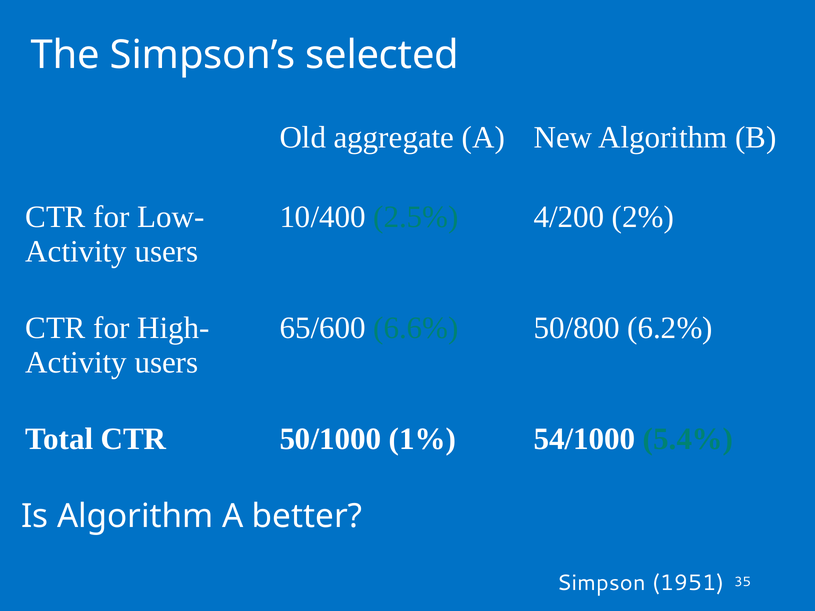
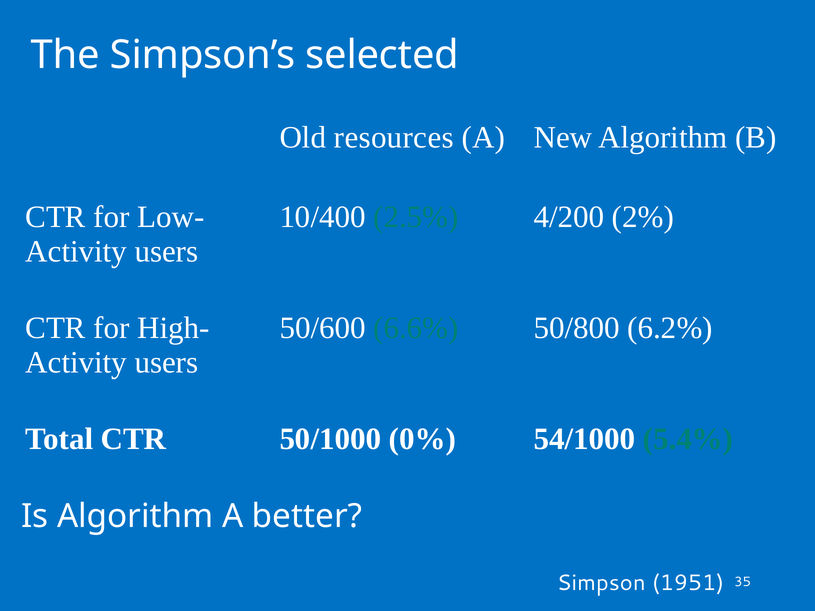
aggregate: aggregate -> resources
65/600: 65/600 -> 50/600
1%: 1% -> 0%
